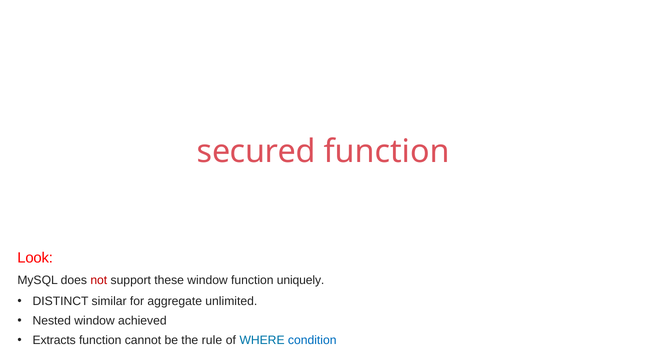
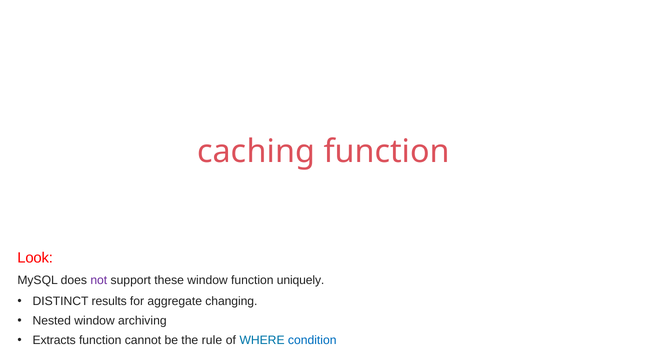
secured: secured -> caching
not colour: red -> purple
similar: similar -> results
unlimited: unlimited -> changing
achieved: achieved -> archiving
